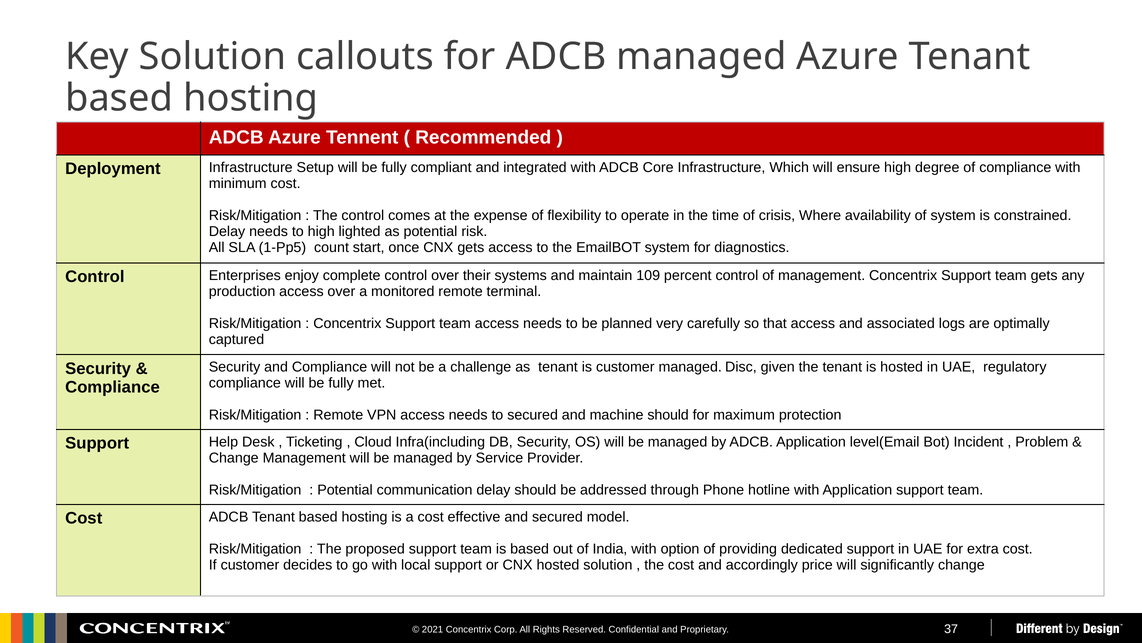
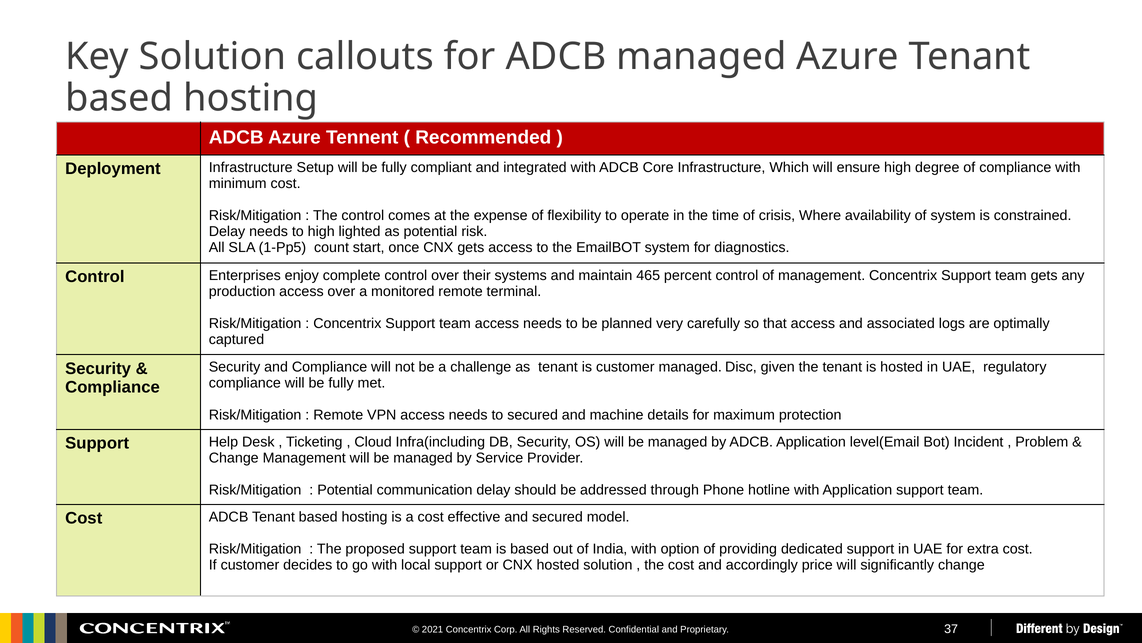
109: 109 -> 465
machine should: should -> details
